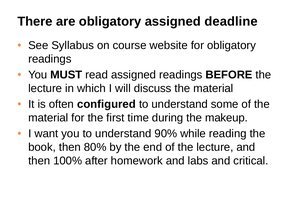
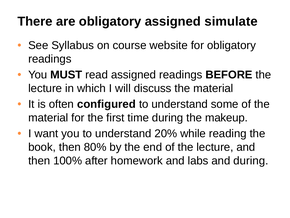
deadline: deadline -> simulate
90%: 90% -> 20%
and critical: critical -> during
